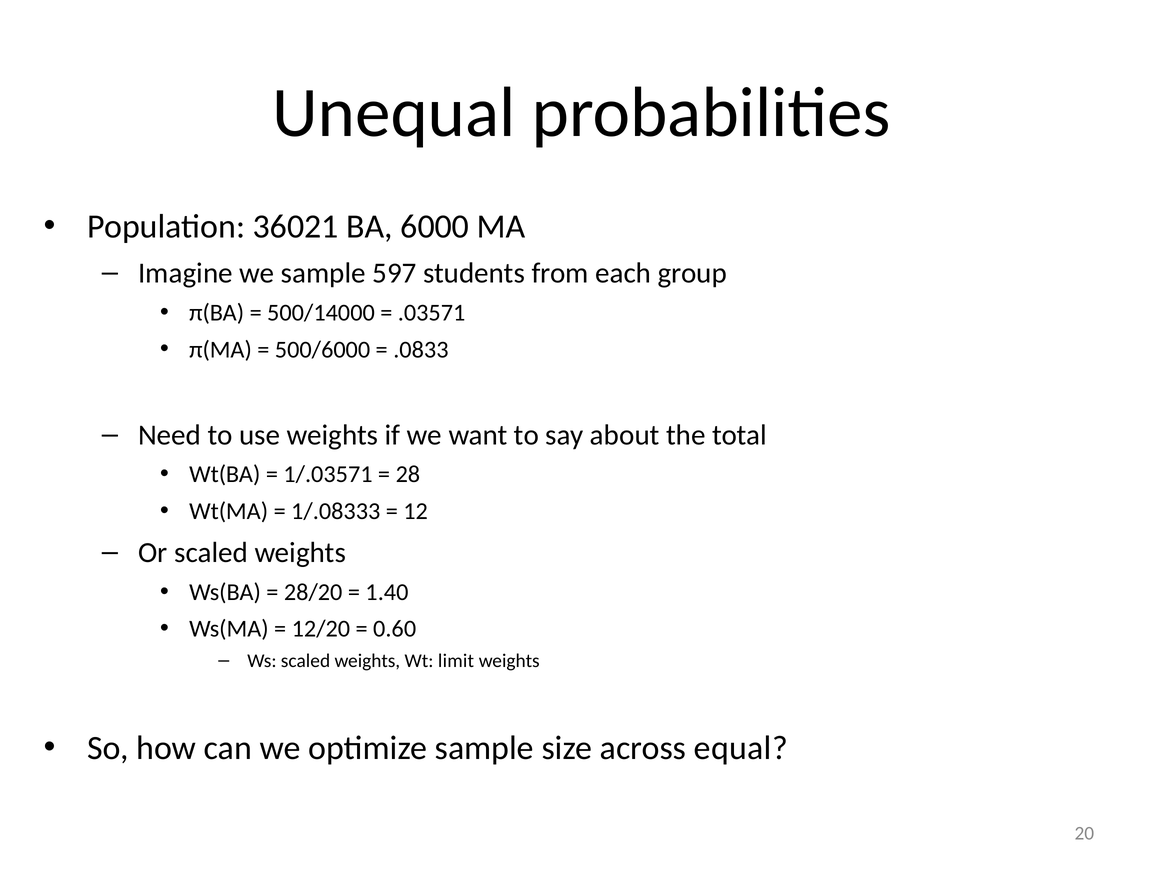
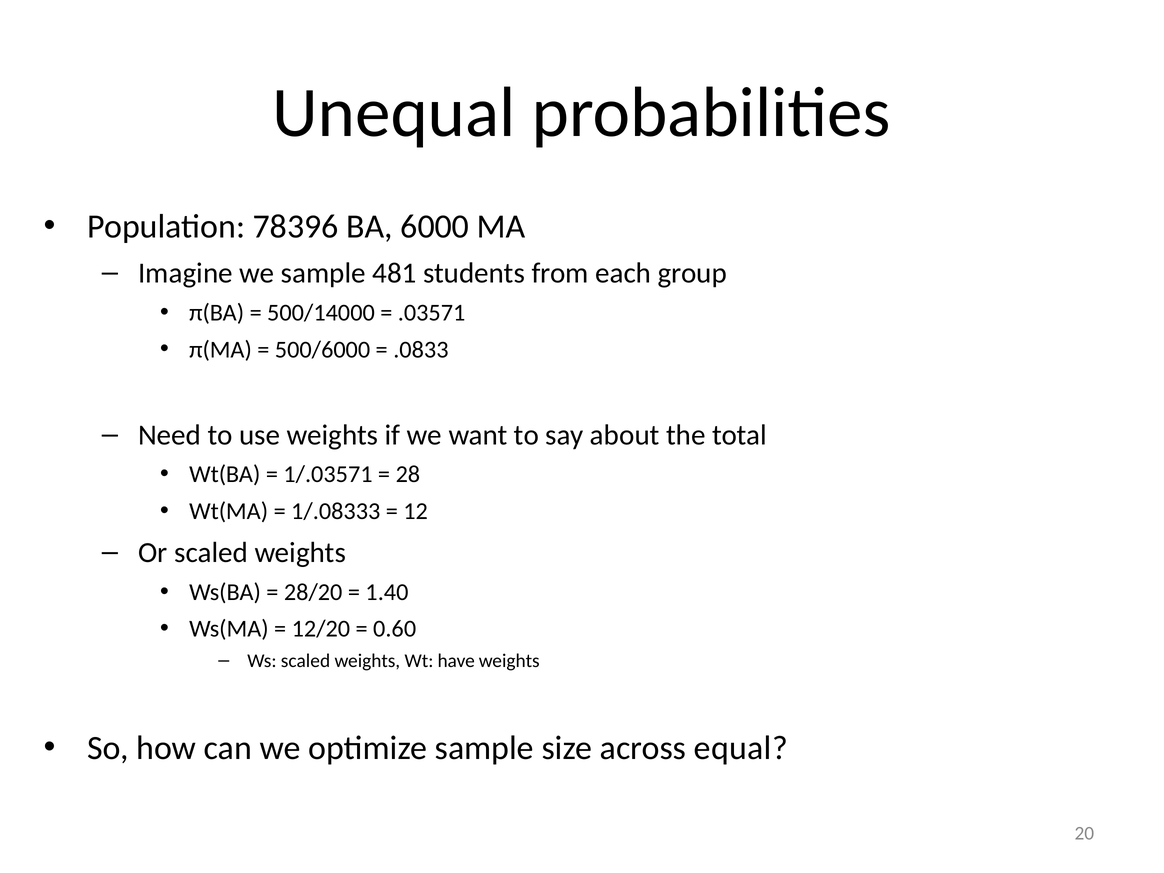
36021: 36021 -> 78396
597: 597 -> 481
limit: limit -> have
